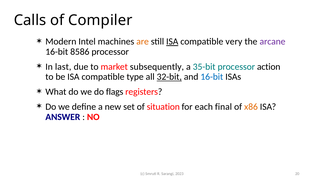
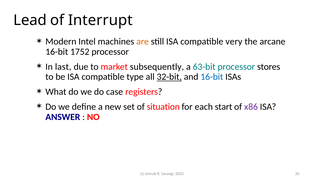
Calls: Calls -> Lead
Compiler: Compiler -> Interrupt
ISA at (172, 42) underline: present -> none
arcane colour: purple -> black
8586: 8586 -> 1752
35-bit: 35-bit -> 63-bit
action: action -> stores
flags: flags -> case
final: final -> start
x86 colour: orange -> purple
